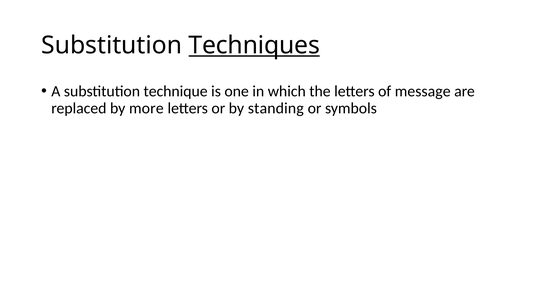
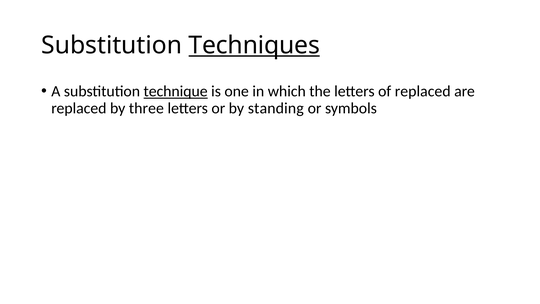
technique underline: none -> present
of message: message -> replaced
more: more -> three
